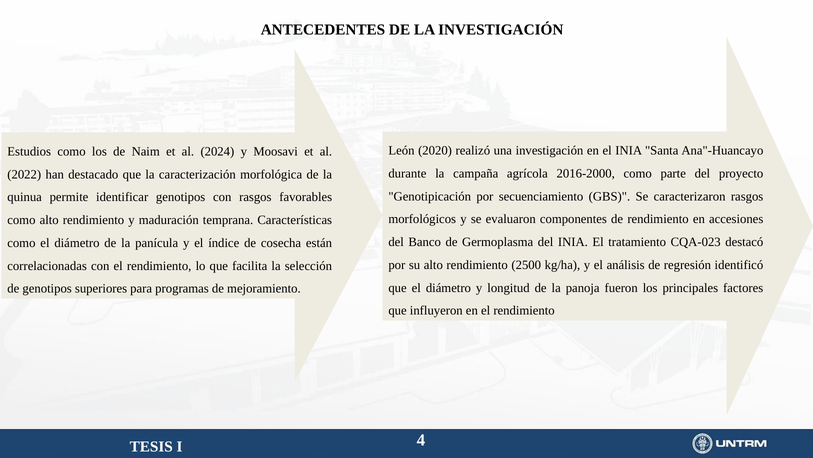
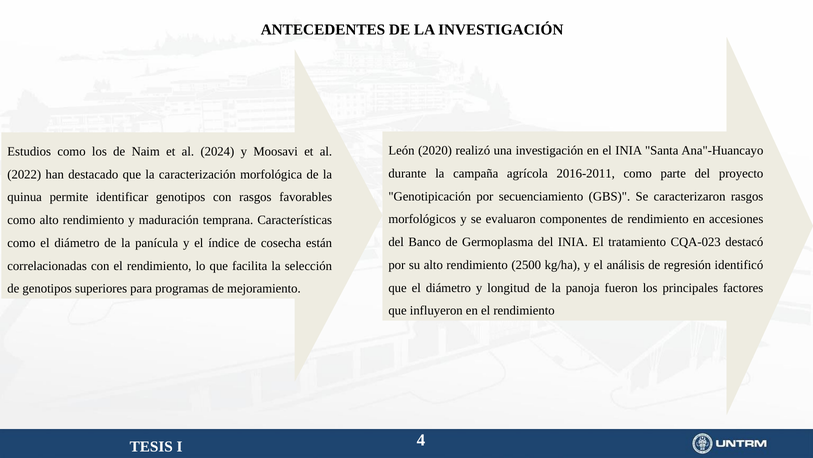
2016-2000: 2016-2000 -> 2016-2011
